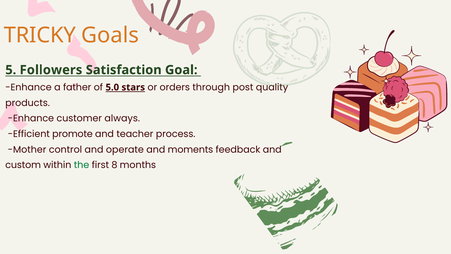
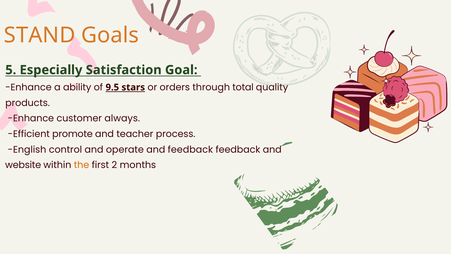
TRICKY: TRICKY -> STAND
Followers: Followers -> Especially
father: father -> ability
5.0: 5.0 -> 9.5
post: post -> total
Mother: Mother -> English
and moments: moments -> feedback
custom: custom -> website
the colour: green -> orange
8: 8 -> 2
